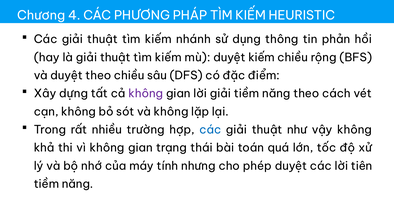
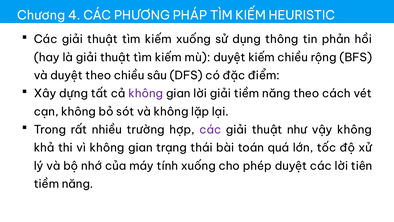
kiếm nhánh: nhánh -> xuống
các at (210, 130) colour: blue -> purple
tính nhưng: nhưng -> xuống
